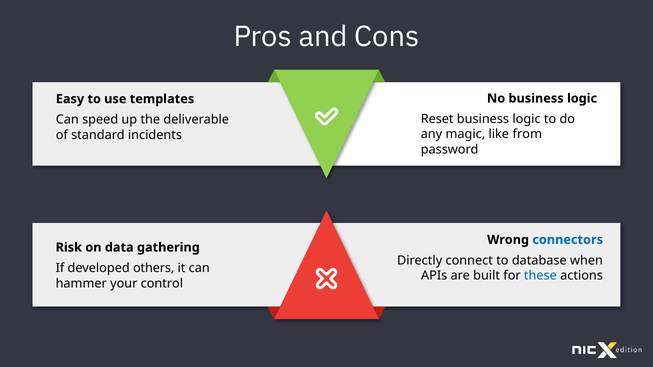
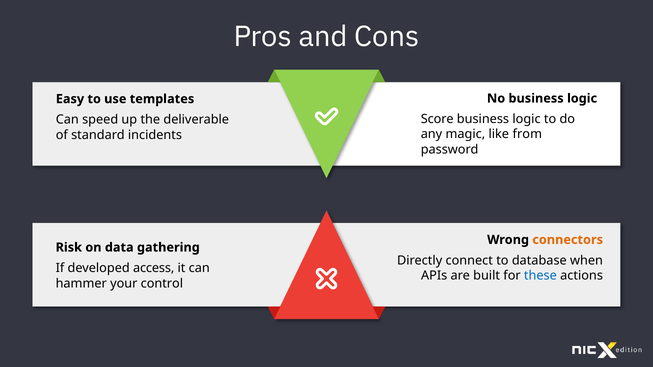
Reset: Reset -> Score
connectors colour: blue -> orange
others: others -> access
